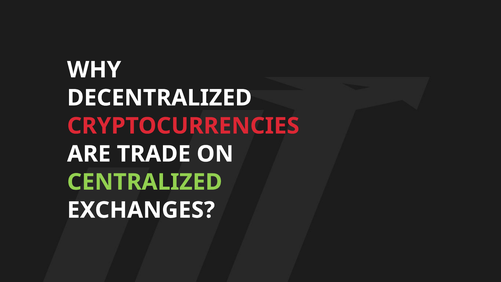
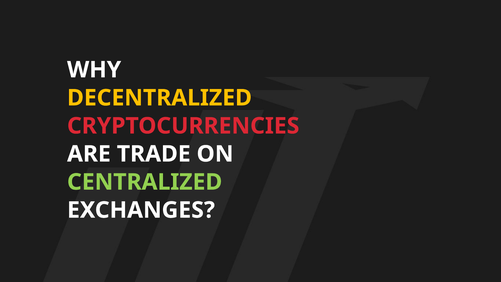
DECENTRALIZED colour: white -> yellow
